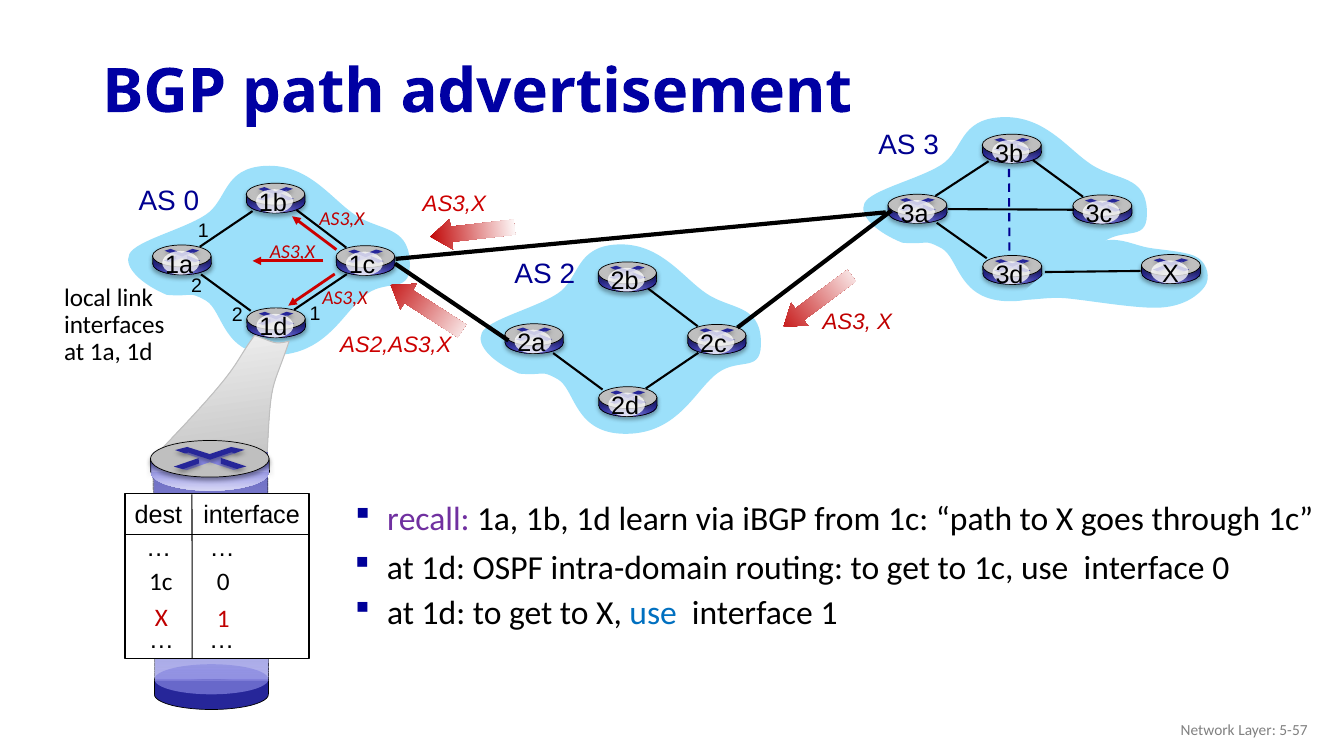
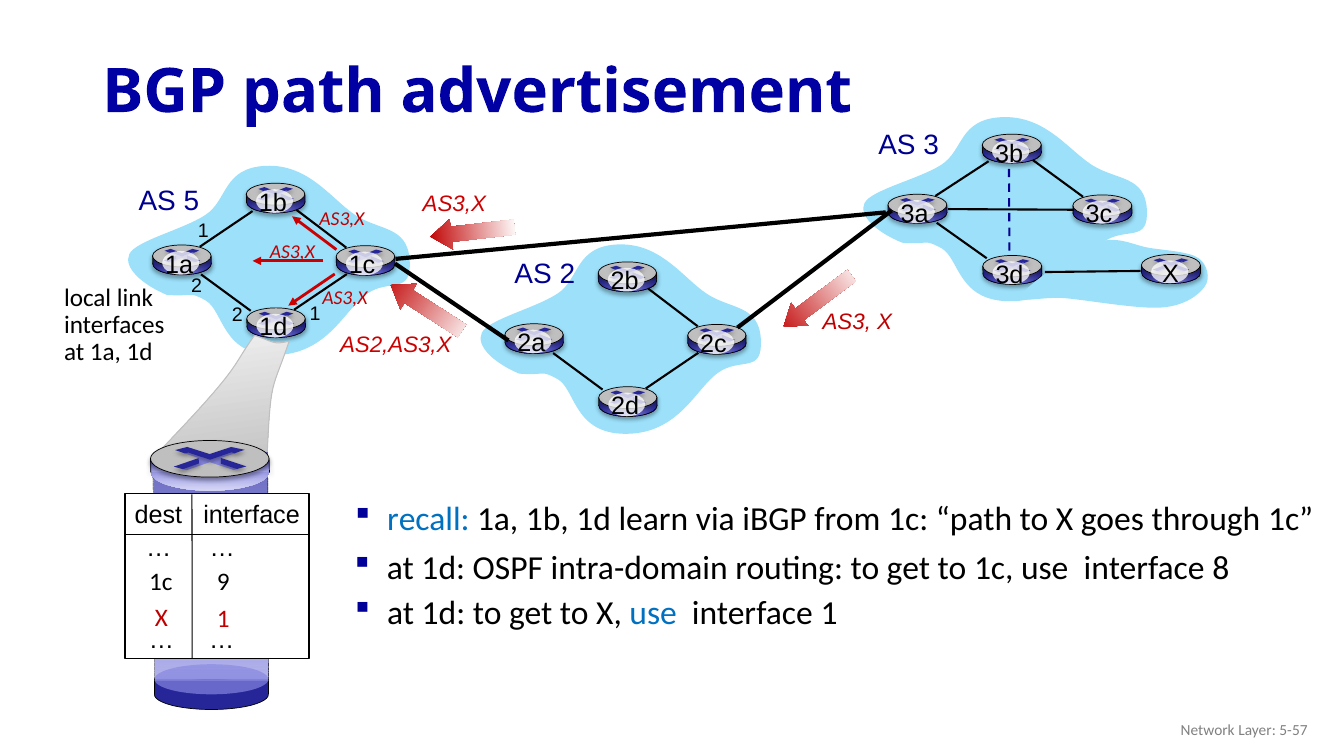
AS 0: 0 -> 5
recall colour: purple -> blue
interface 0: 0 -> 8
1c 0: 0 -> 9
